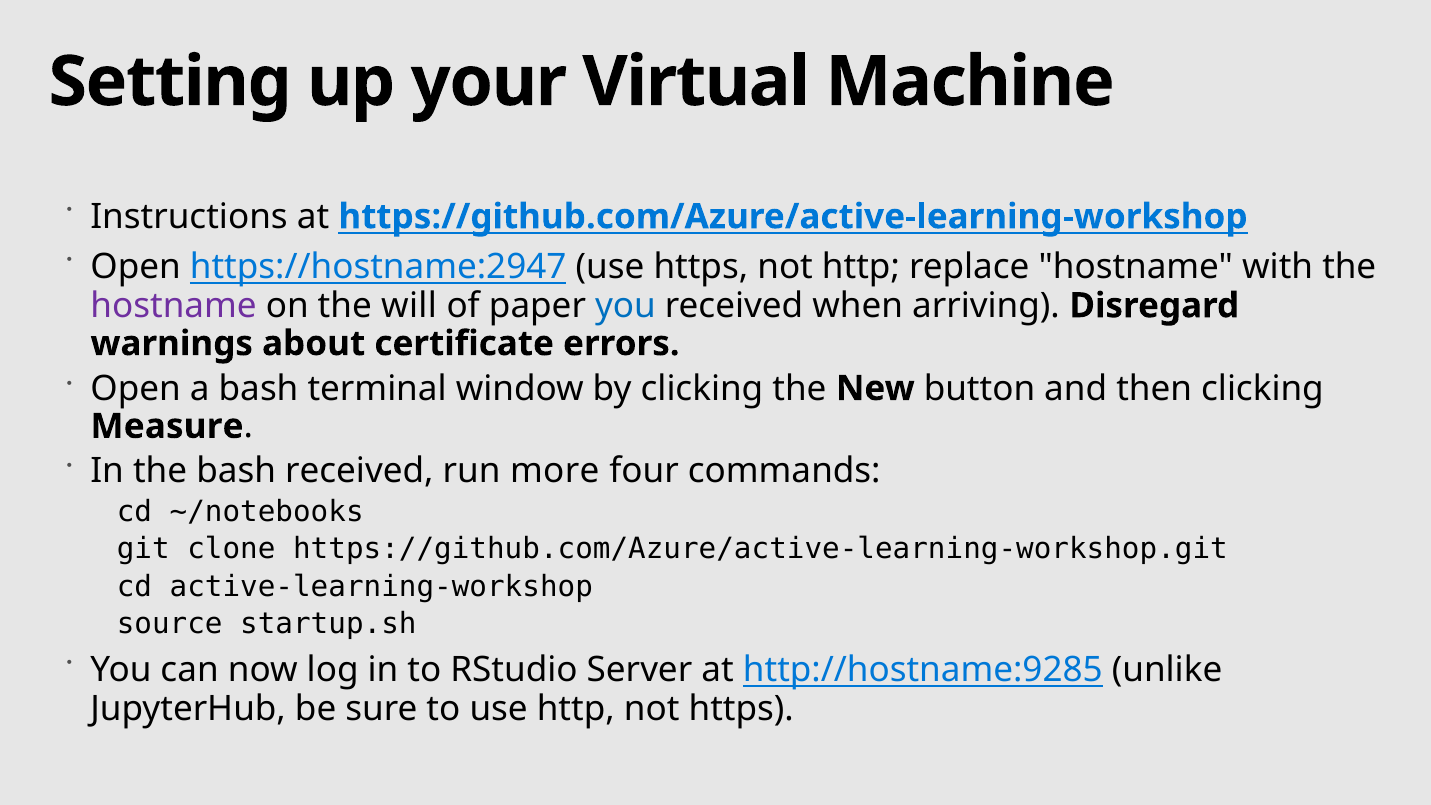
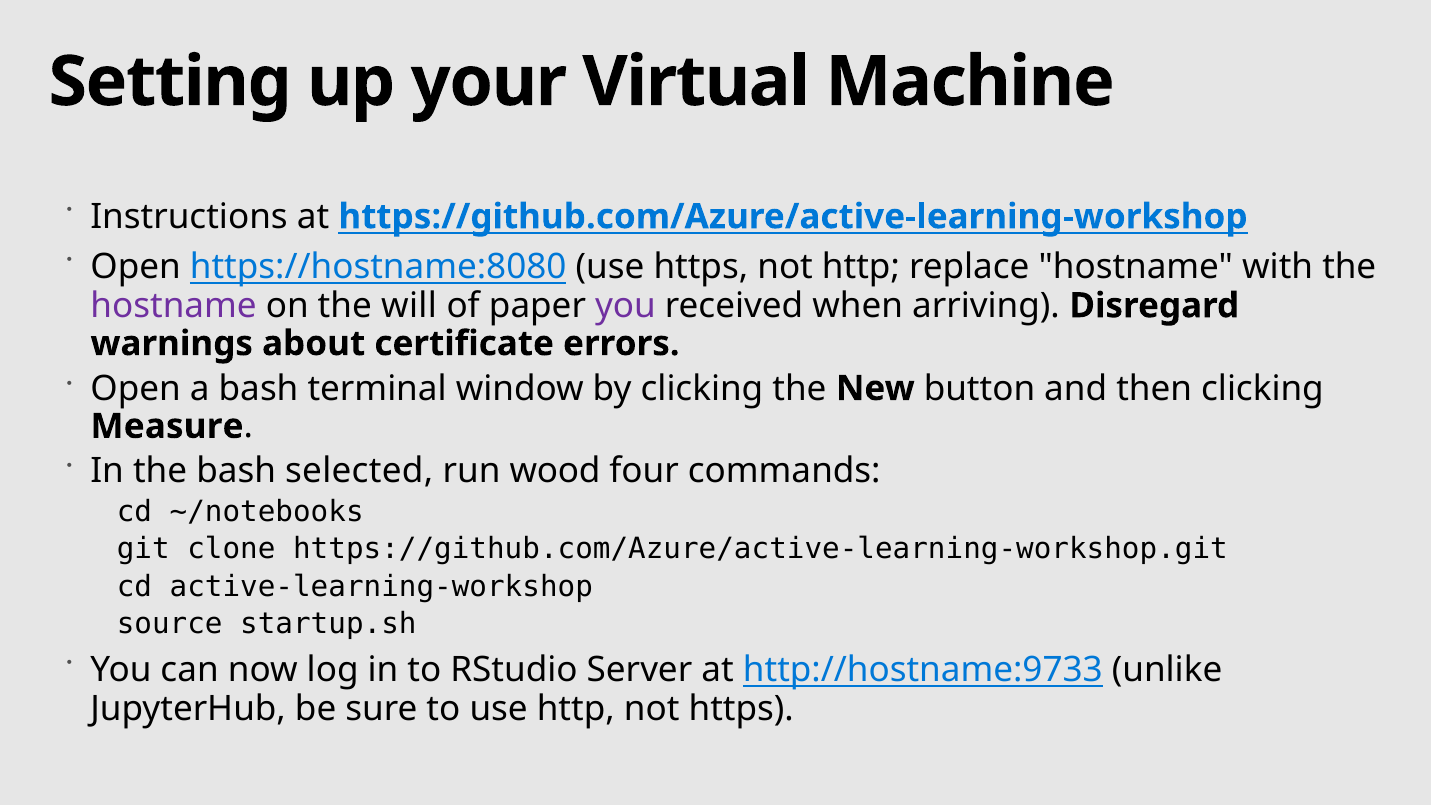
https://hostname:2947: https://hostname:2947 -> https://hostname:8080
you at (625, 306) colour: blue -> purple
bash received: received -> selected
more: more -> wood
http://hostname:9285: http://hostname:9285 -> http://hostname:9733
